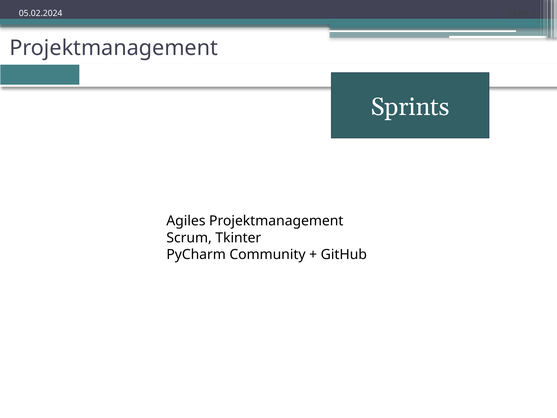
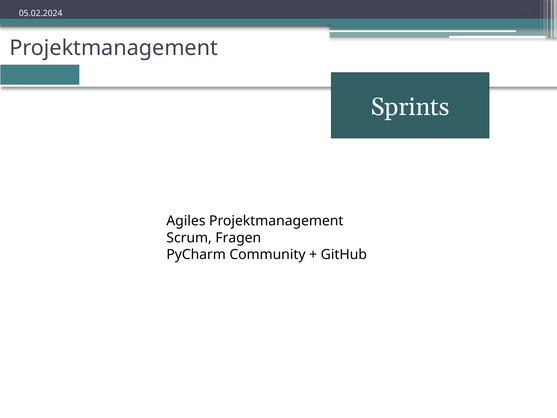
Tkinter: Tkinter -> Fragen
